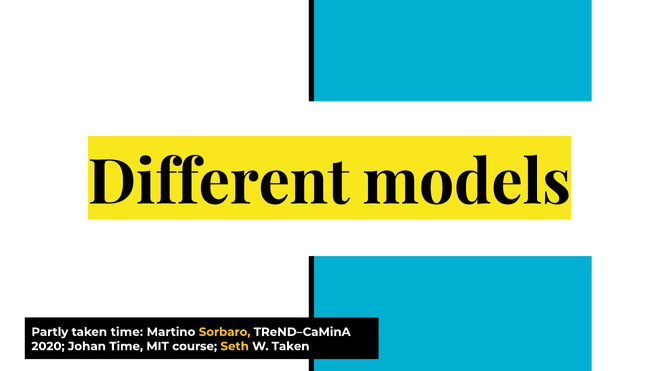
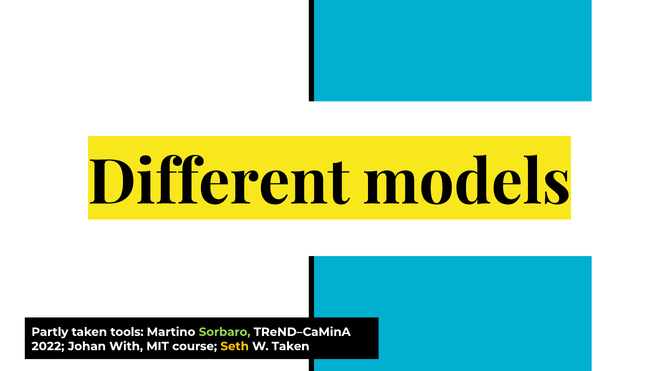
taken time: time -> tools
Sorbaro colour: yellow -> light green
2020: 2020 -> 2022
Johan Time: Time -> With
